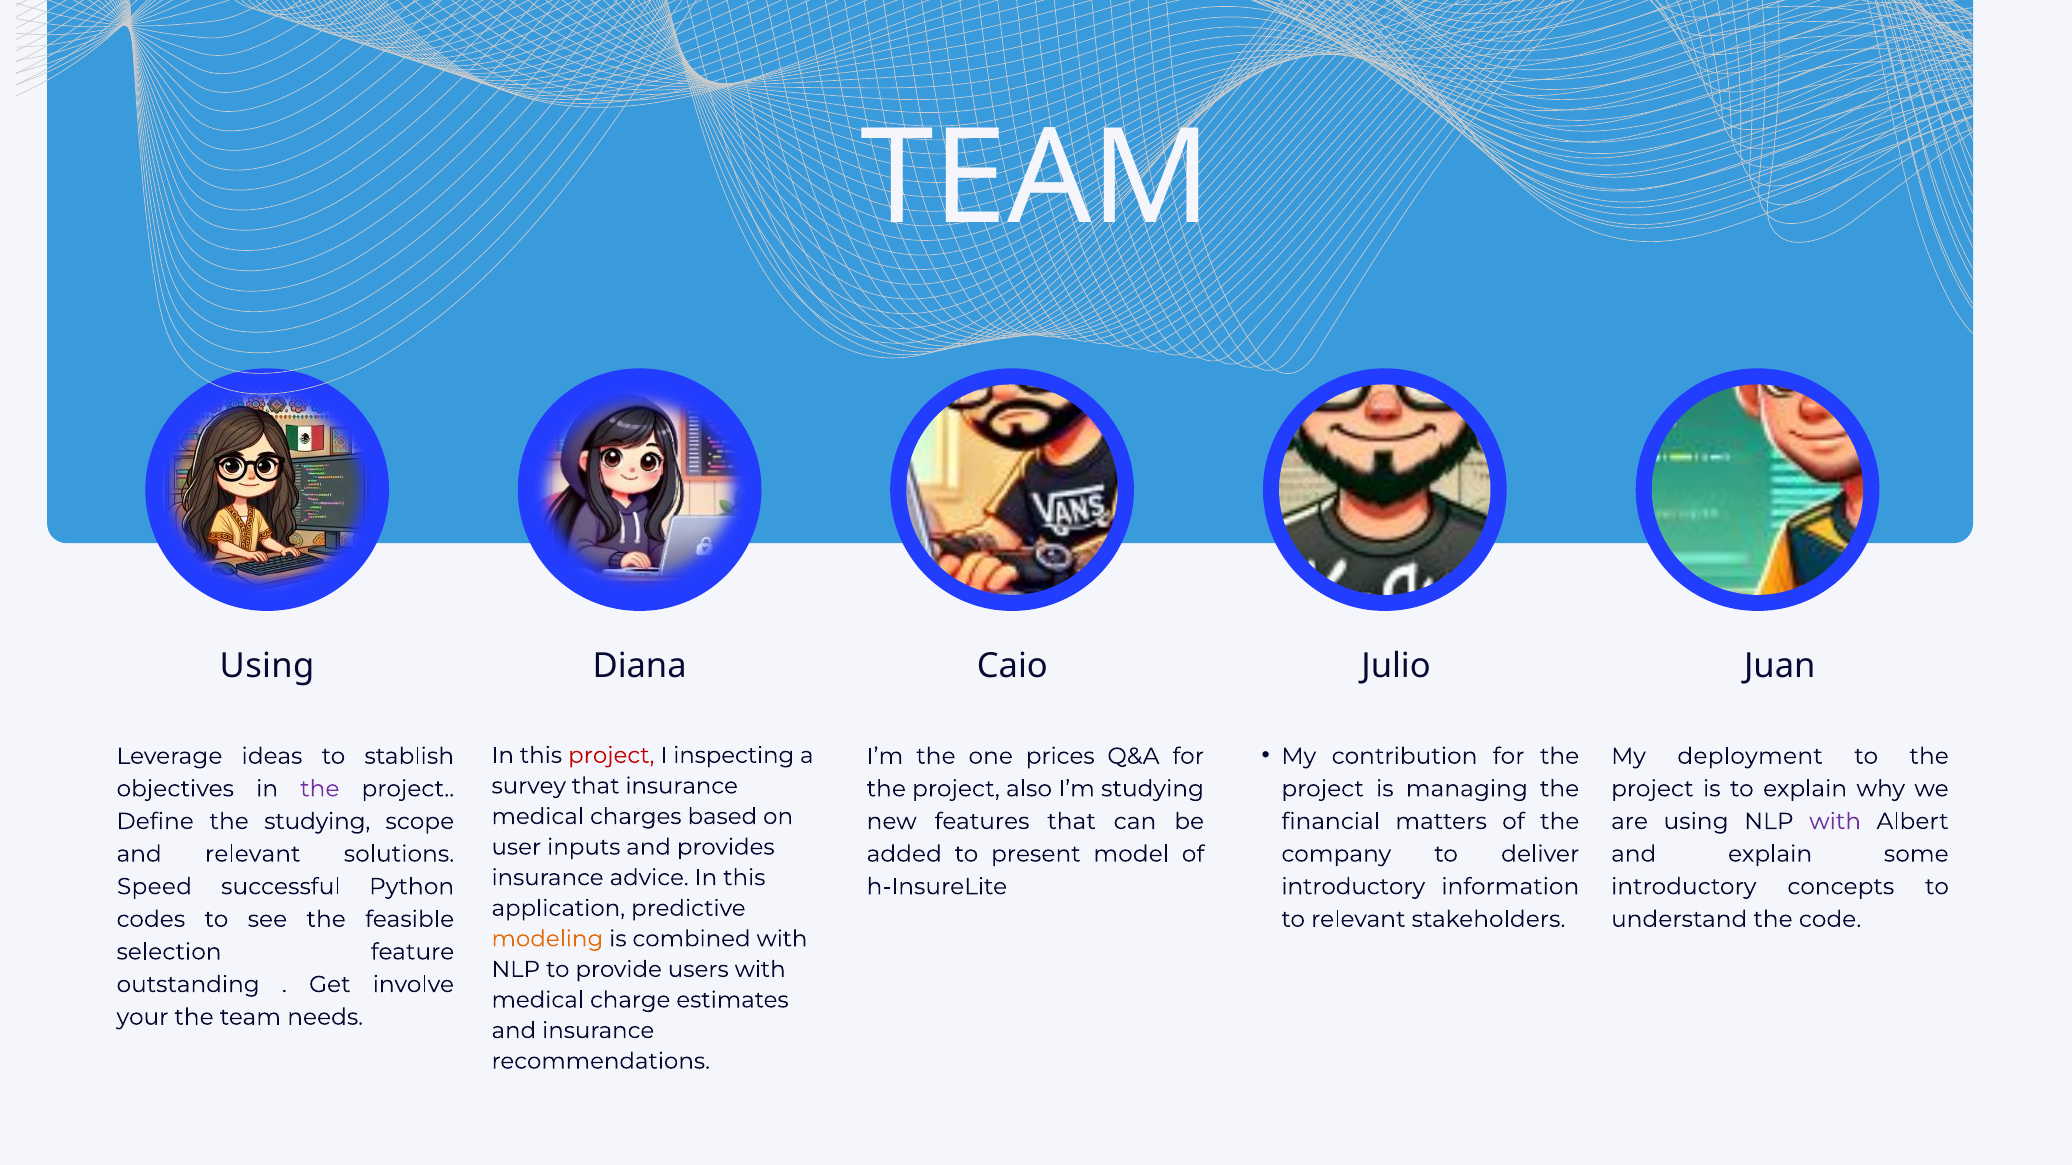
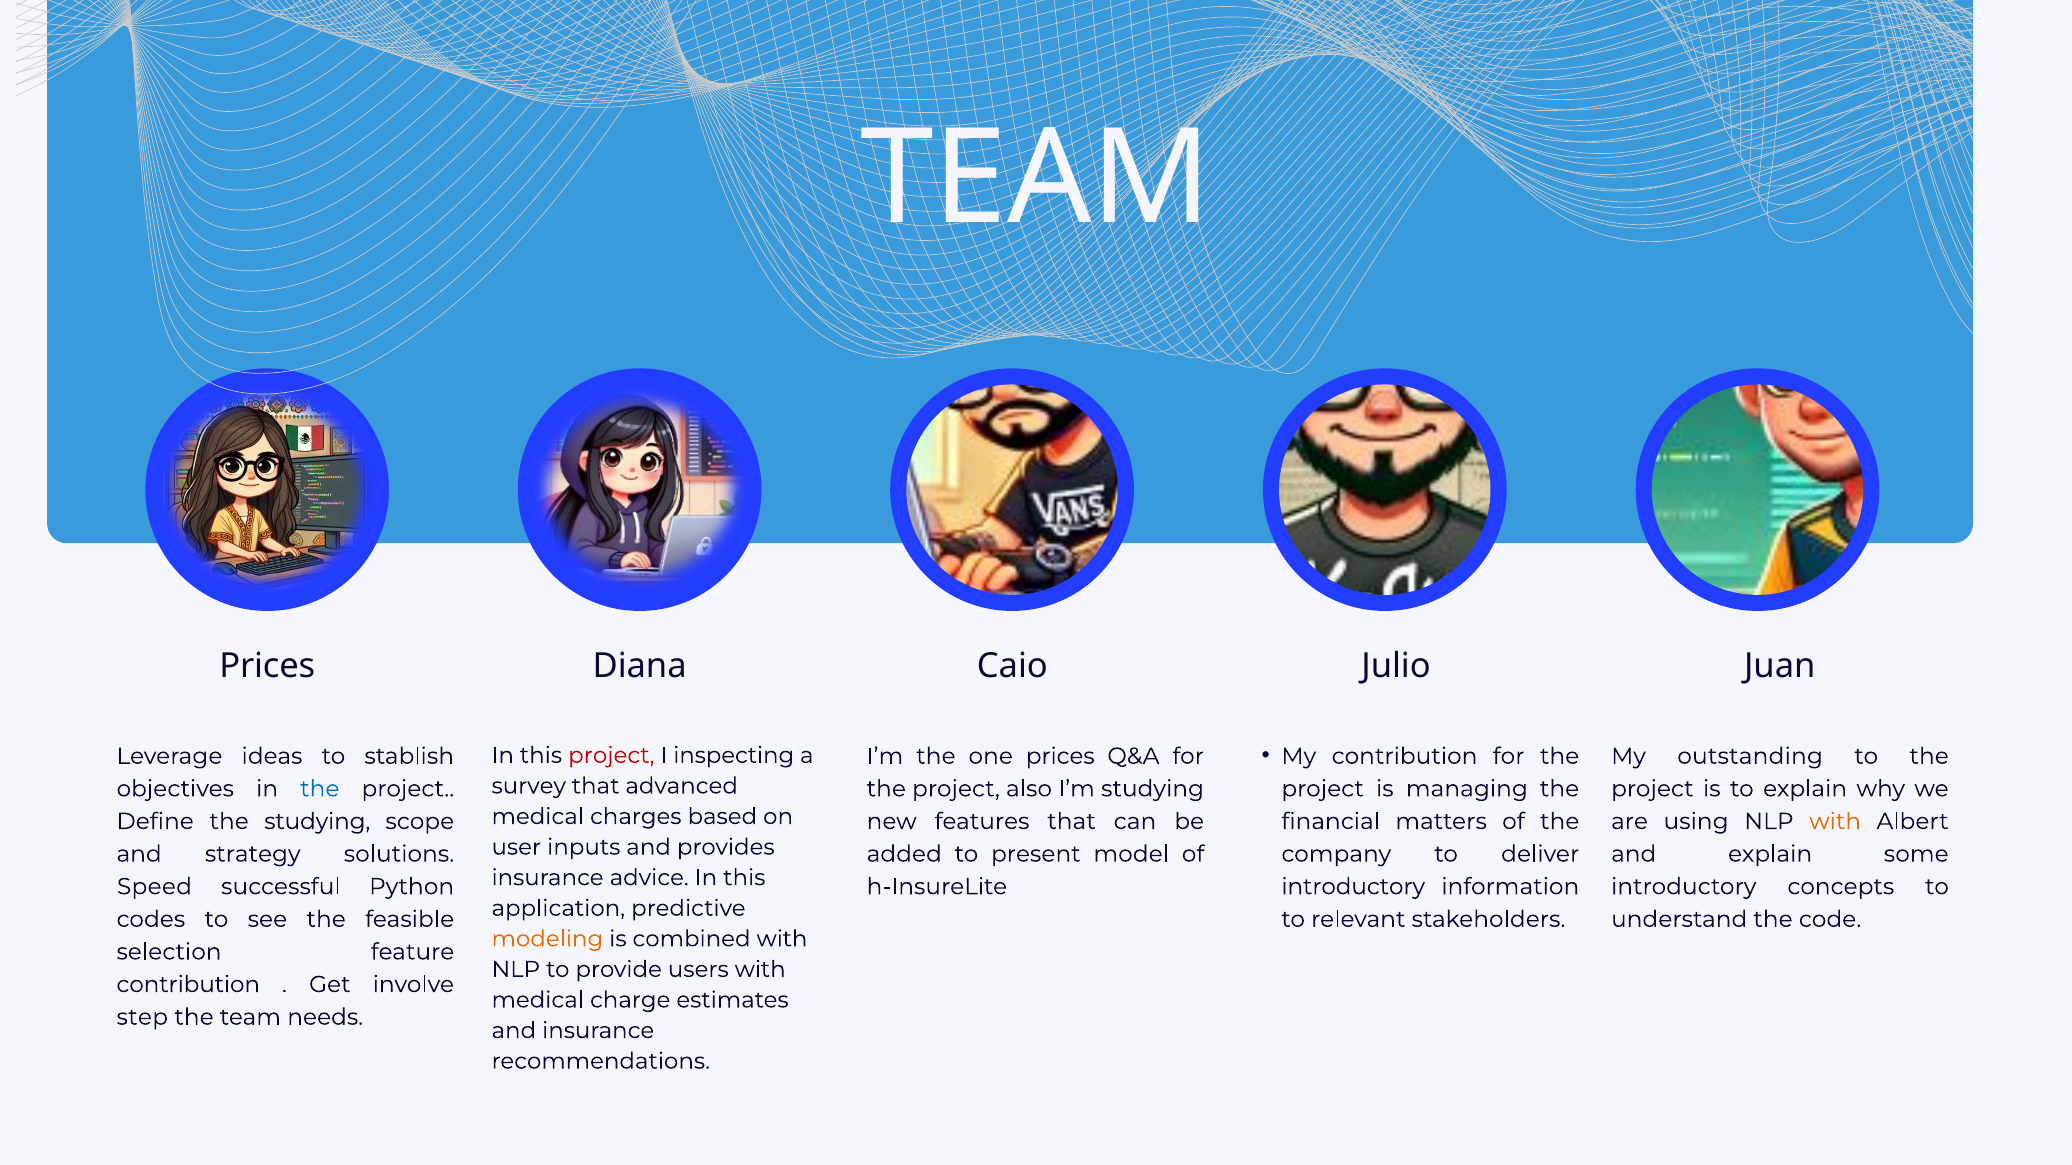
Using at (267, 666): Using -> Prices
deployment: deployment -> outstanding
that insurance: insurance -> advanced
the at (320, 789) colour: purple -> blue
with at (1835, 822) colour: purple -> orange
and relevant: relevant -> strategy
outstanding at (188, 985): outstanding -> contribution
your: your -> step
